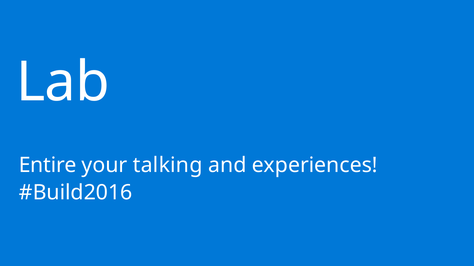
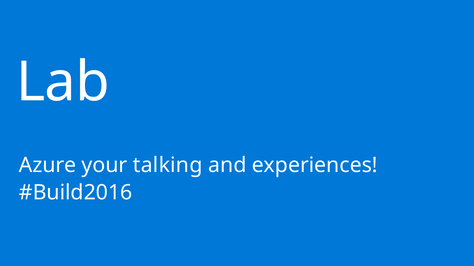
Entire: Entire -> Azure
